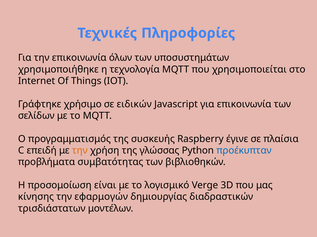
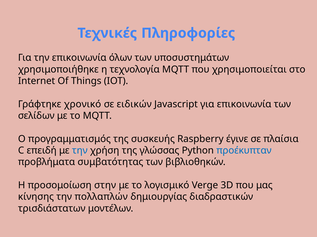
χρήσιμο: χρήσιμο -> χρονικό
την at (80, 151) colour: orange -> blue
είναι: είναι -> στην
εφαρμογών: εφαρμογών -> πολλαπλών
